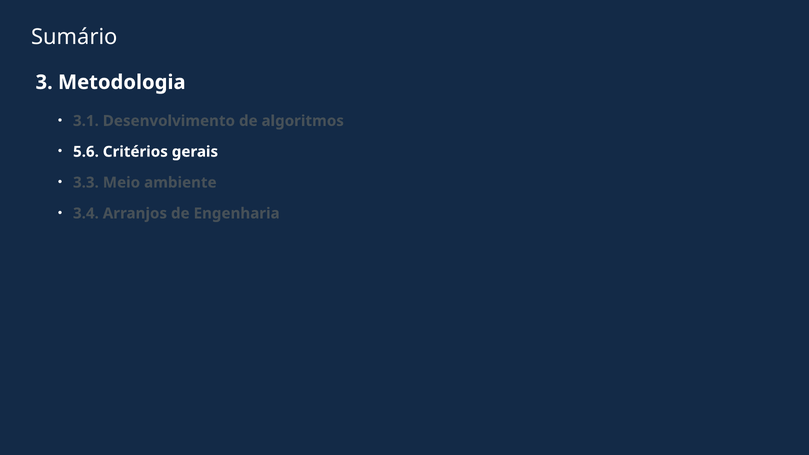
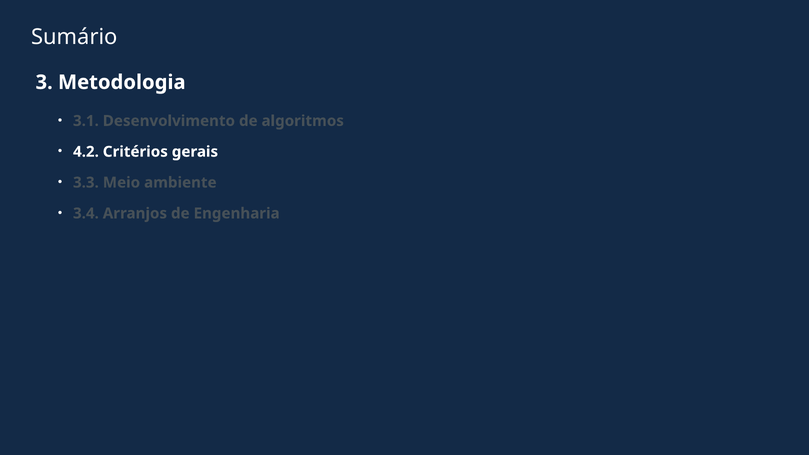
5.6: 5.6 -> 4.2
